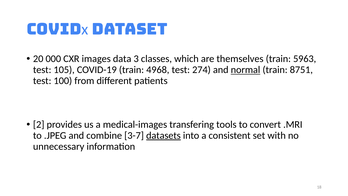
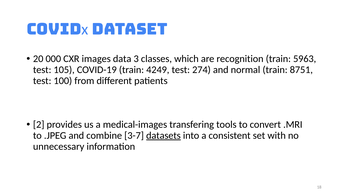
themselves: themselves -> recognition
4968: 4968 -> 4249
normal underline: present -> none
